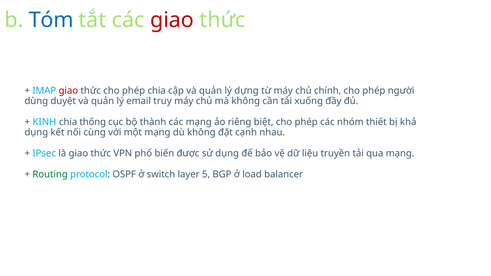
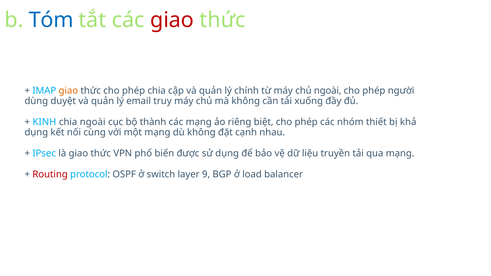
giao at (68, 91) colour: red -> orange
dựng: dựng -> chính
chủ chính: chính -> ngoài
chia thống: thống -> ngoài
Routing colour: green -> red
5: 5 -> 9
